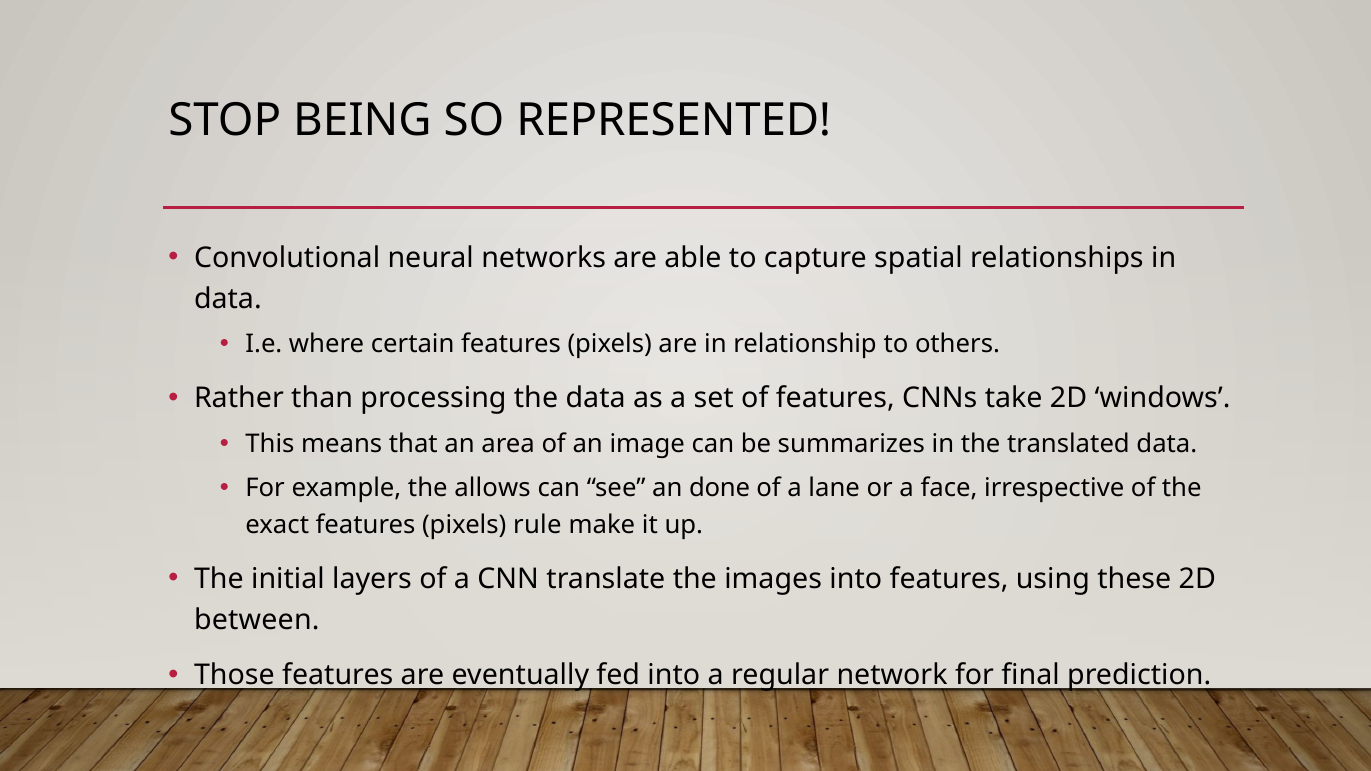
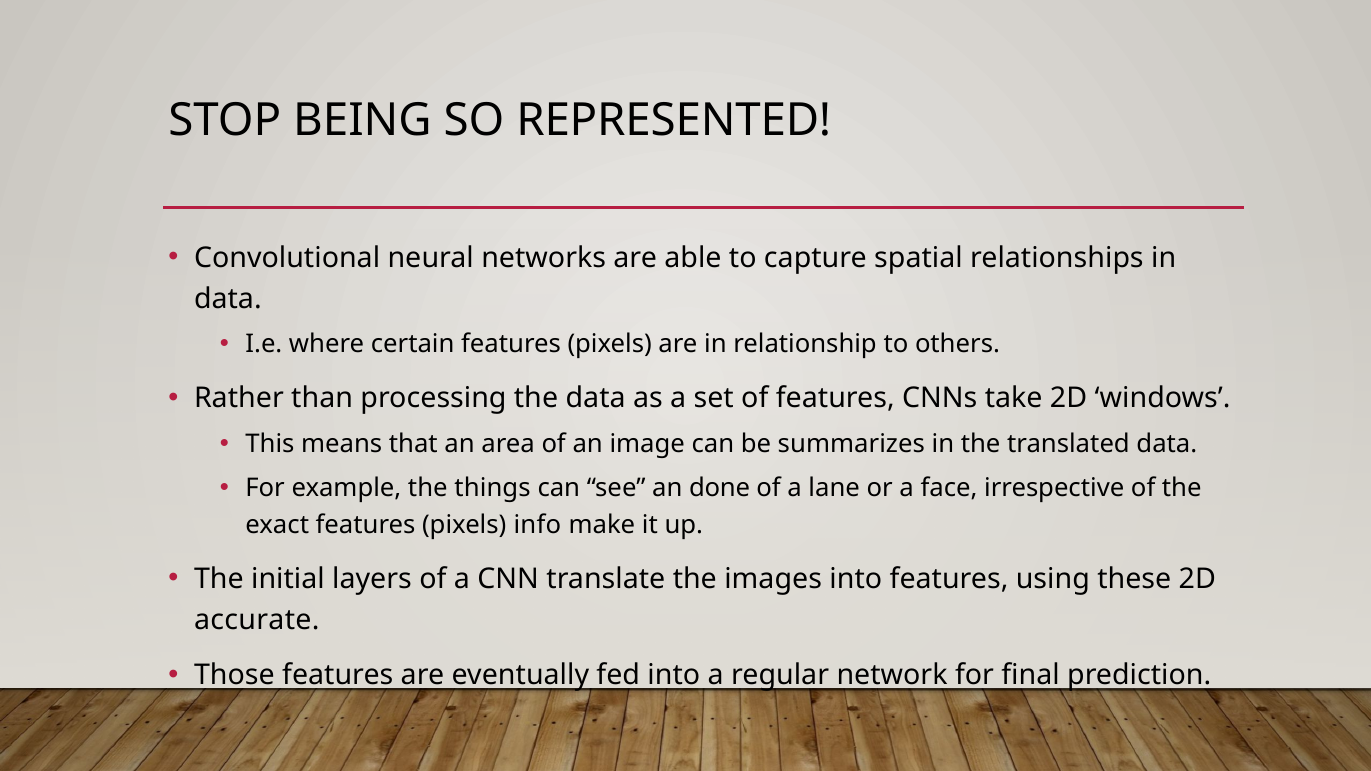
allows: allows -> things
rule: rule -> info
between: between -> accurate
